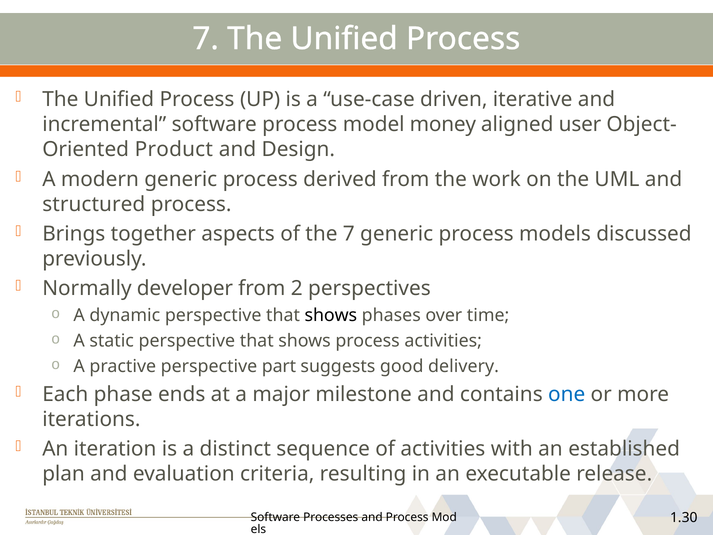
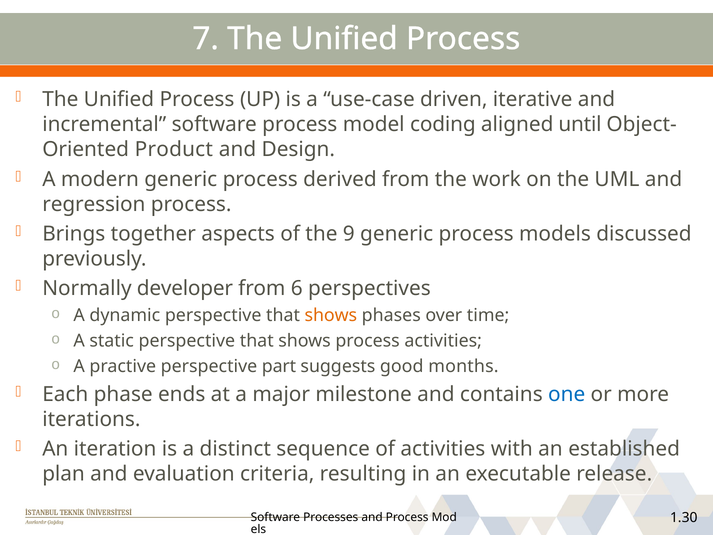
money: money -> coding
user: user -> until
structured: structured -> regression
the 7: 7 -> 9
2: 2 -> 6
shows at (331, 315) colour: black -> orange
delivery: delivery -> months
